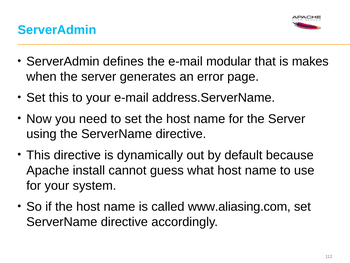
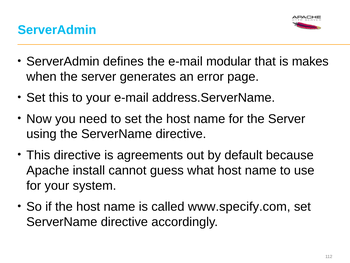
dynamically: dynamically -> agreements
www.aliasing.com: www.aliasing.com -> www.specify.com
